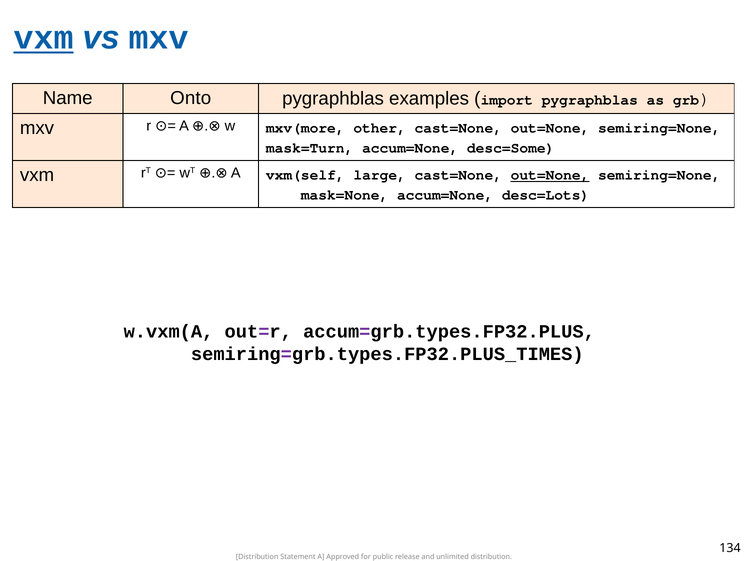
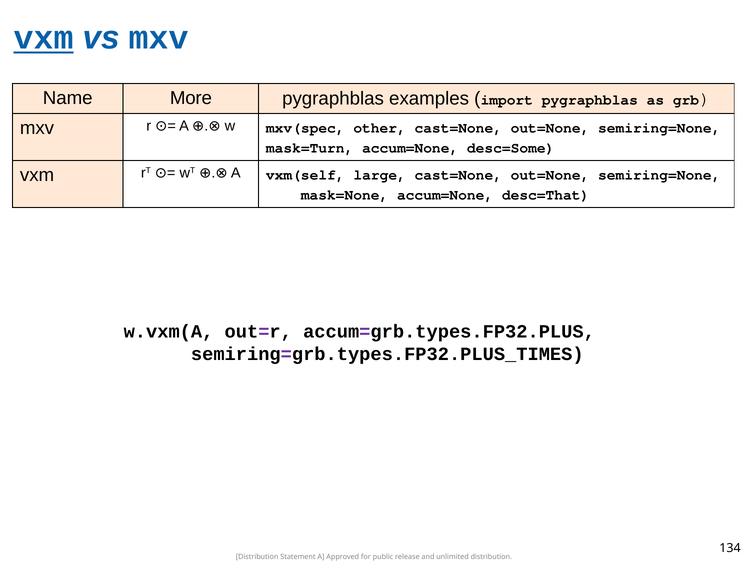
Onto: Onto -> More
mxv(more: mxv(more -> mxv(spec
out=None at (550, 175) underline: present -> none
desc=Lots: desc=Lots -> desc=That
